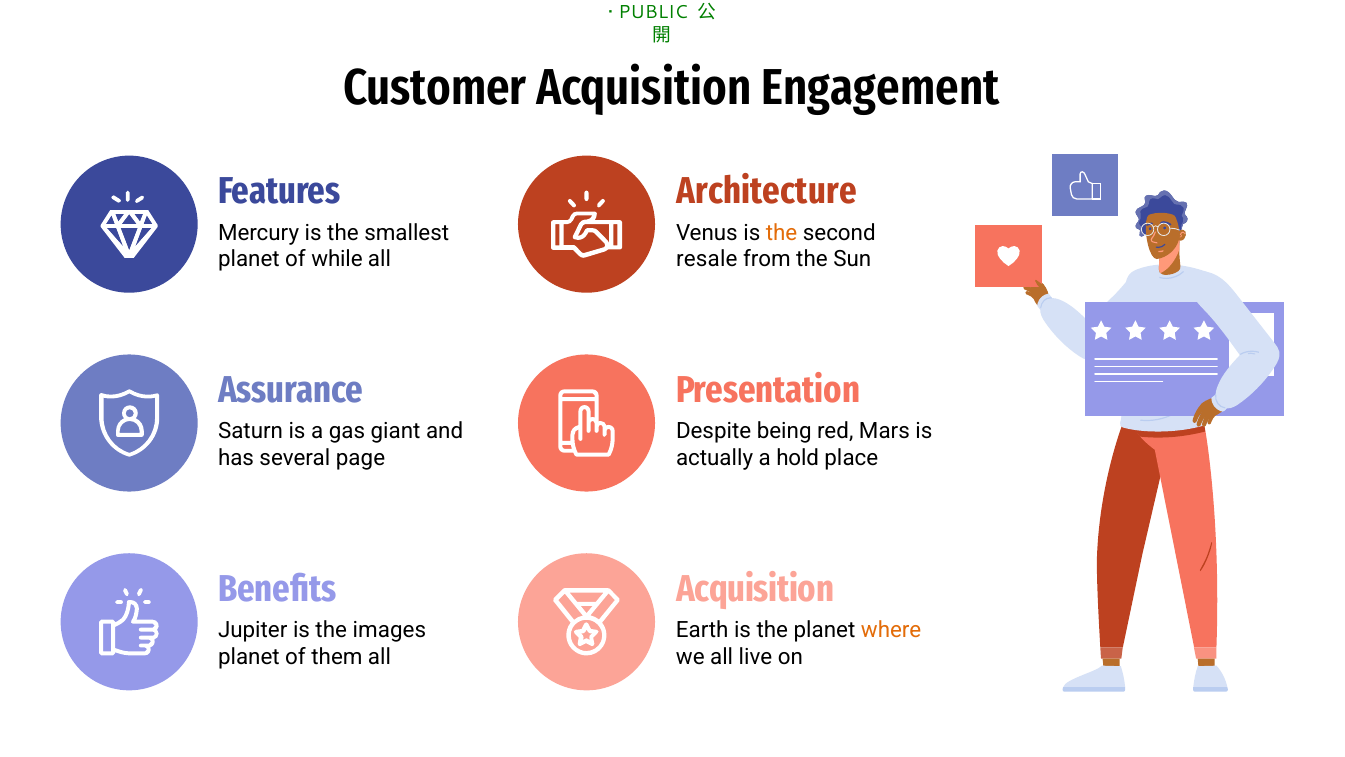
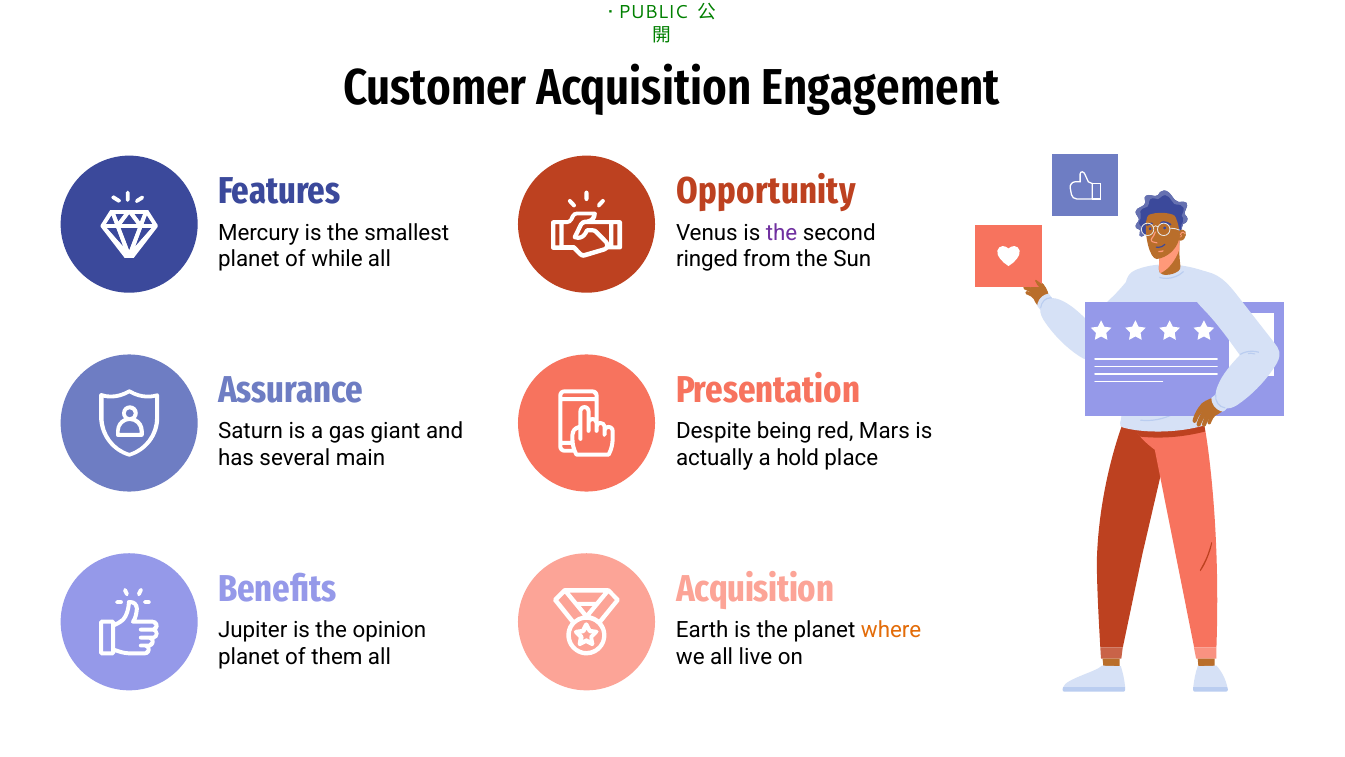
Architecture: Architecture -> Opportunity
the at (782, 232) colour: orange -> purple
resale: resale -> ringed
page: page -> main
images: images -> opinion
